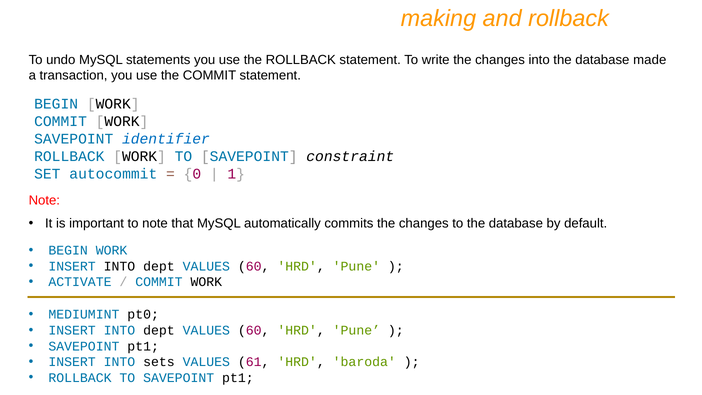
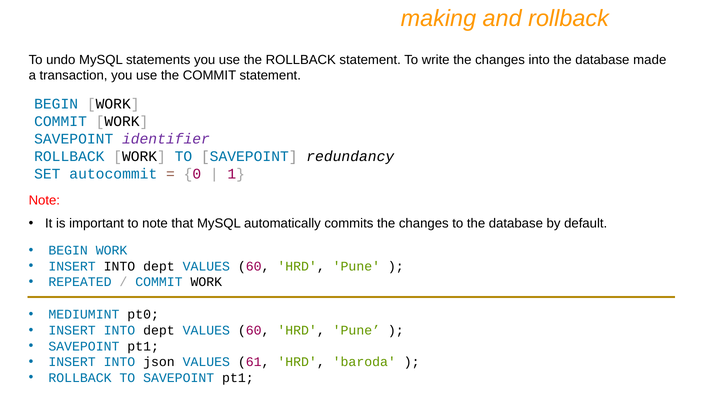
identifier colour: blue -> purple
constraint: constraint -> redundancy
ACTIVATE: ACTIVATE -> REPEATED
sets: sets -> json
